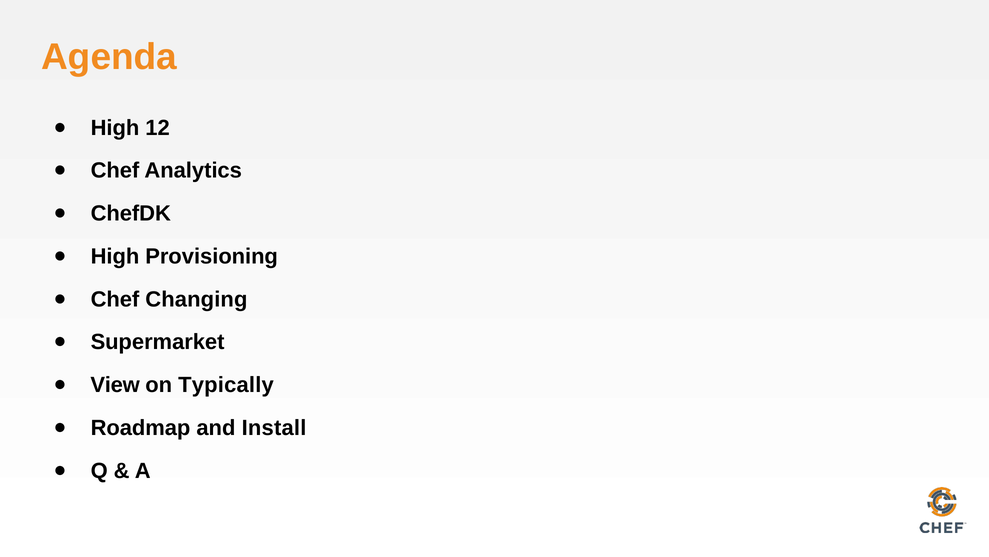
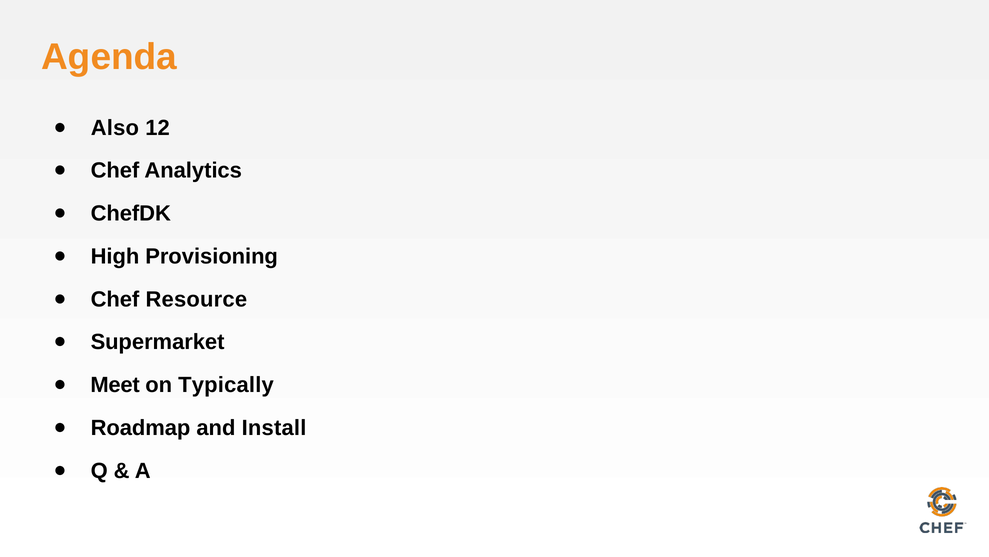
High at (115, 128): High -> Also
Changing: Changing -> Resource
View: View -> Meet
